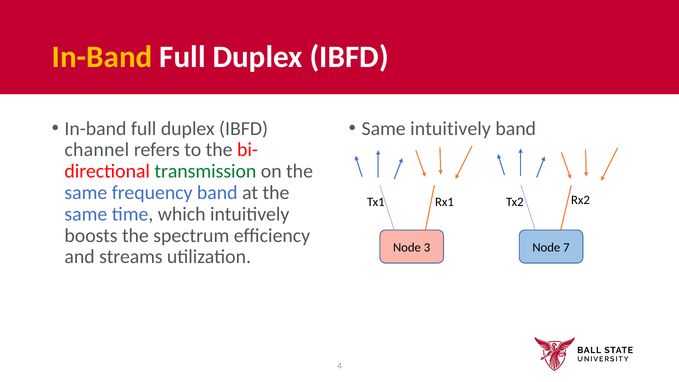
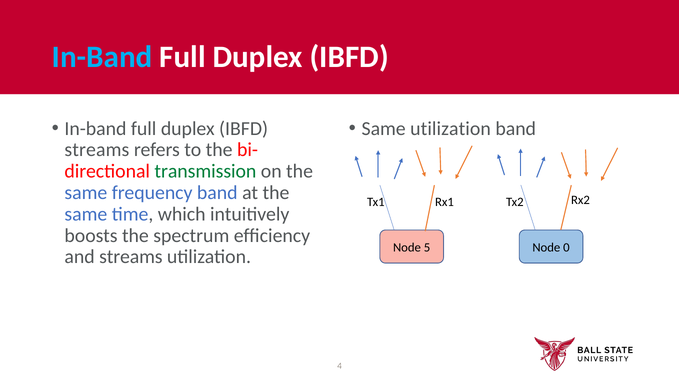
In-Band at (102, 57) colour: yellow -> light blue
Same intuitively: intuitively -> utilization
channel at (97, 150): channel -> streams
3: 3 -> 5
7: 7 -> 0
